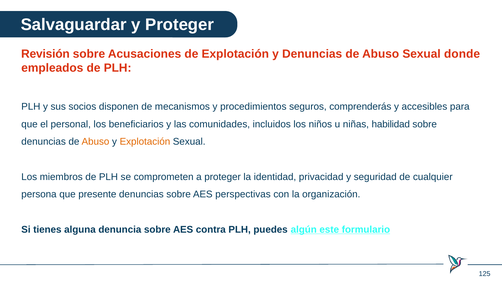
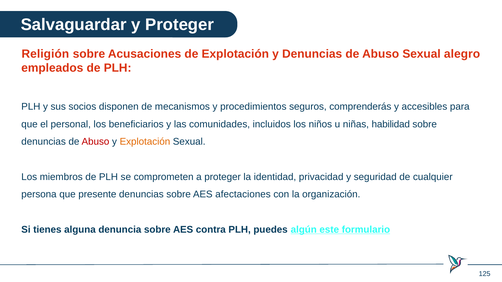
Revisión: Revisión -> Religión
donde: donde -> alegro
Abuso at (95, 142) colour: orange -> red
perspectivas: perspectivas -> afectaciones
